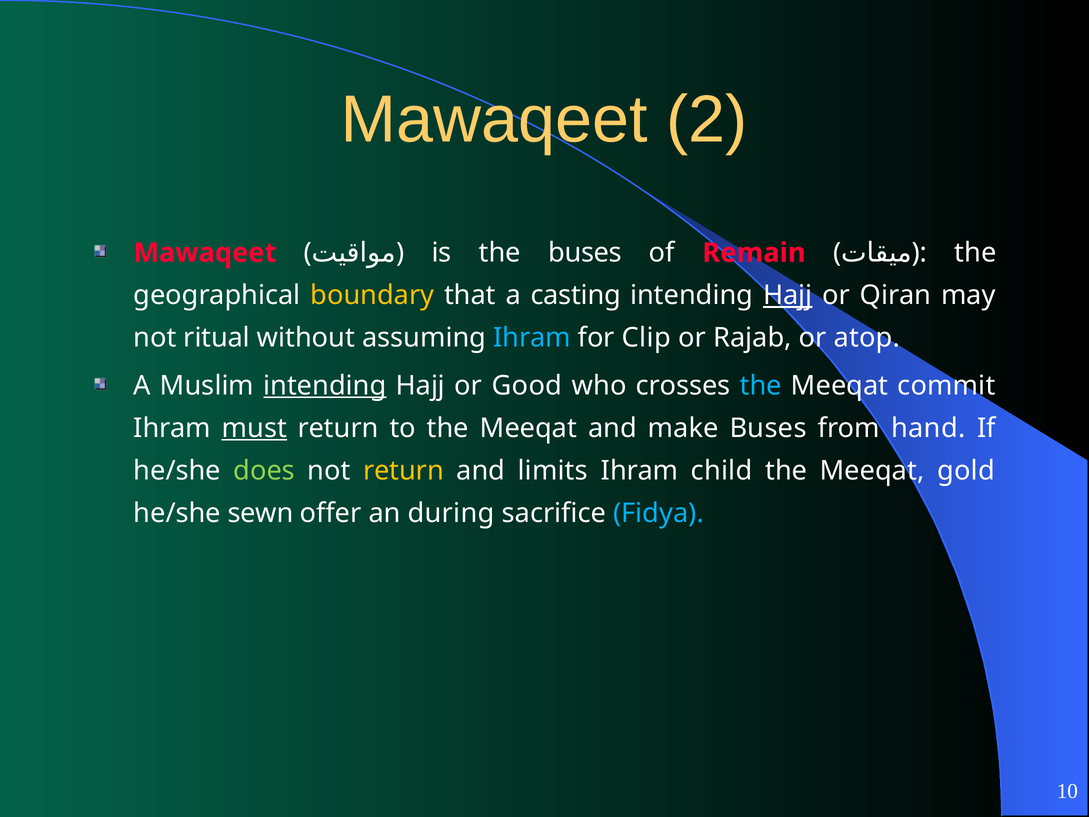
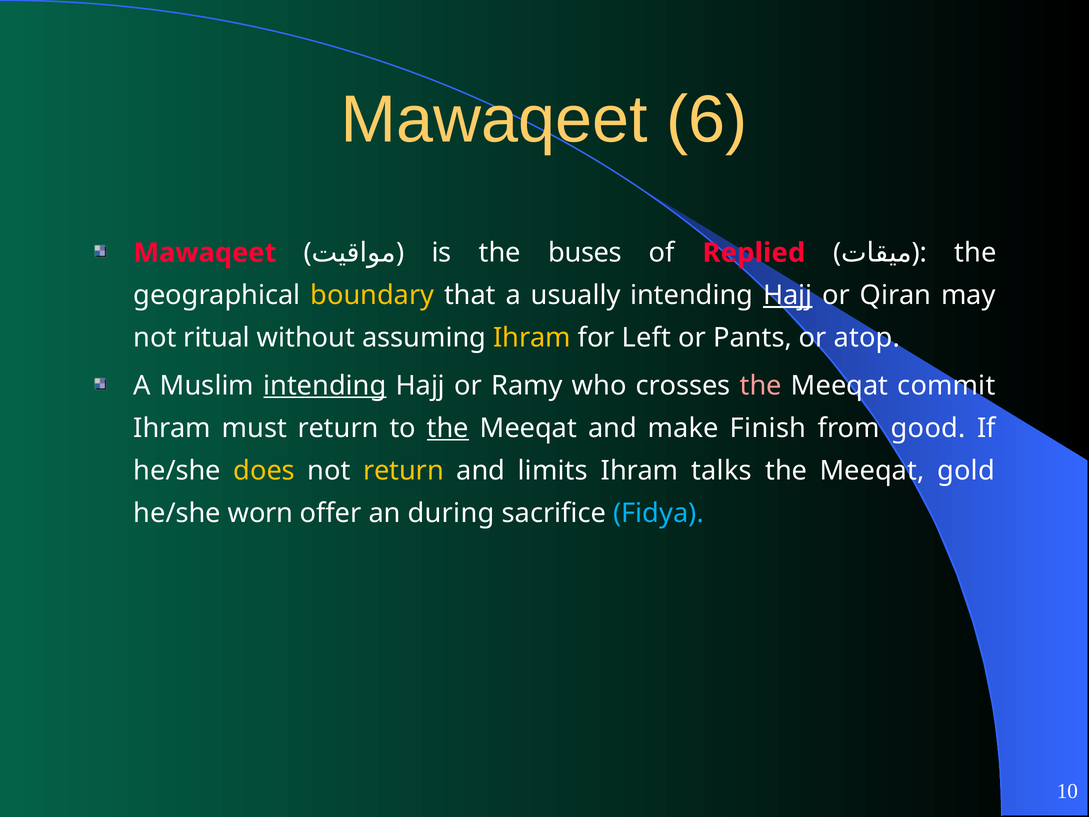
2: 2 -> 6
Remain: Remain -> Replied
casting: casting -> usually
Ihram at (532, 338) colour: light blue -> yellow
Clip: Clip -> Left
Rajab: Rajab -> Pants
Good: Good -> Ramy
the at (761, 386) colour: light blue -> pink
must underline: present -> none
the at (448, 428) underline: none -> present
make Buses: Buses -> Finish
hand: hand -> good
does colour: light green -> yellow
child: child -> talks
sewn: sewn -> worn
